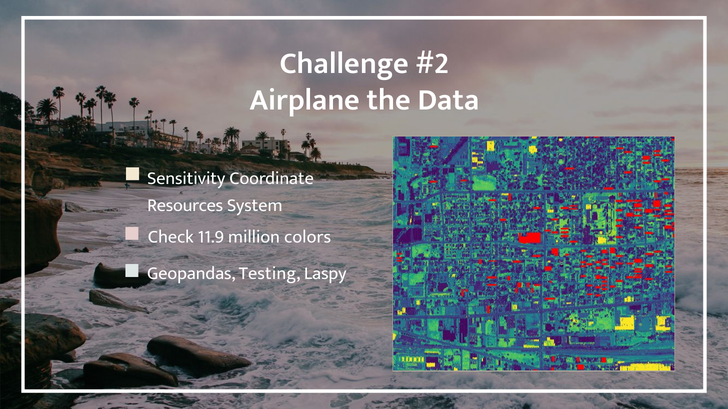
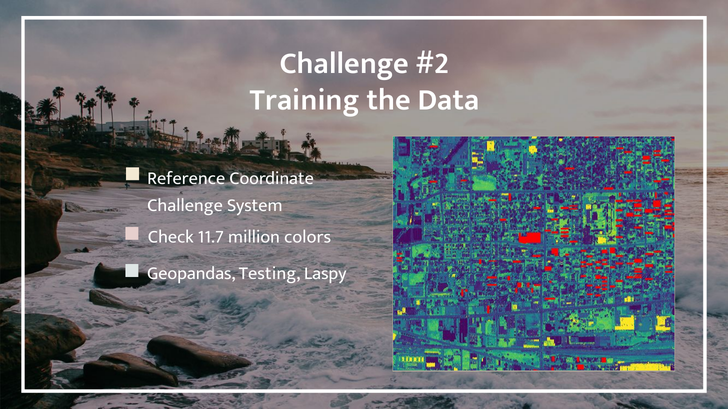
Airplane: Airplane -> Training
Sensitivity: Sensitivity -> Reference
Resources at (185, 206): Resources -> Challenge
11.9: 11.9 -> 11.7
